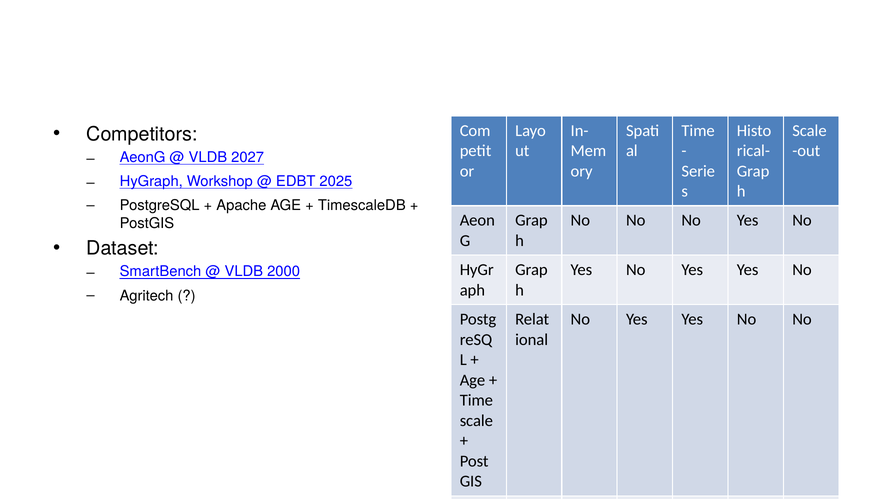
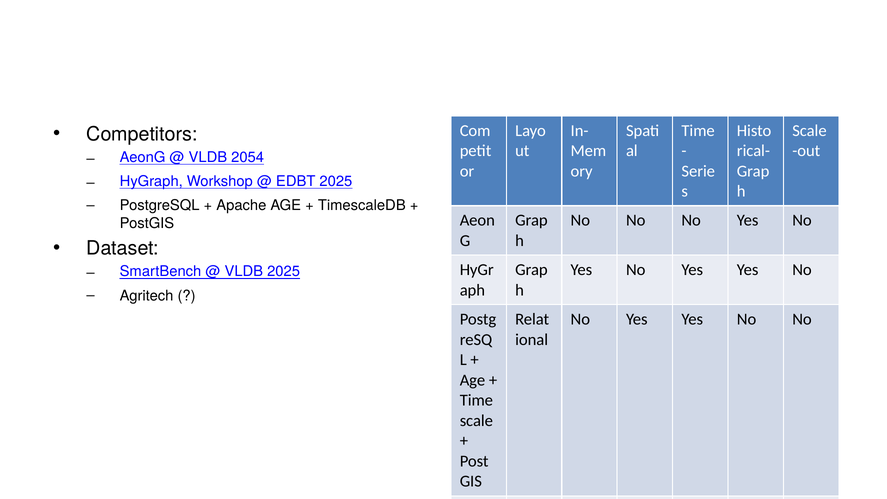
2027: 2027 -> 2054
VLDB 2000: 2000 -> 2025
